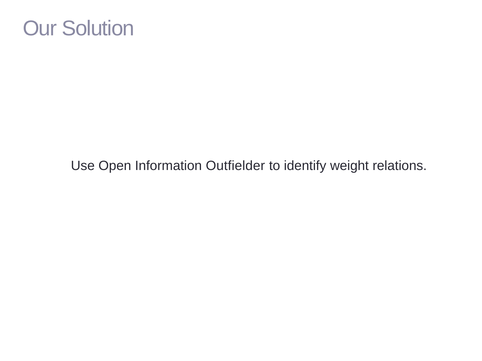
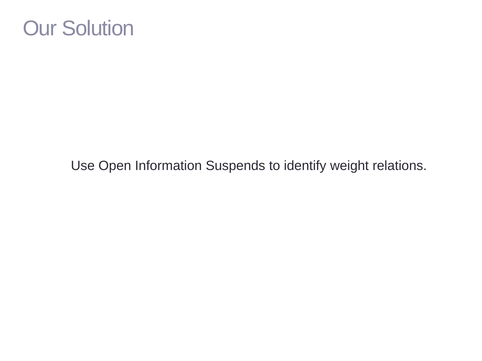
Outfielder: Outfielder -> Suspends
